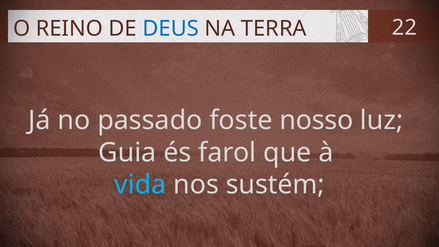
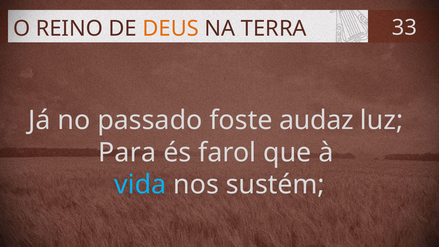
DEUS colour: blue -> orange
22: 22 -> 33
nosso: nosso -> audaz
Guia: Guia -> Para
